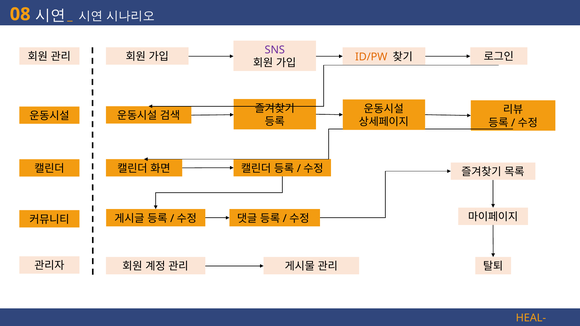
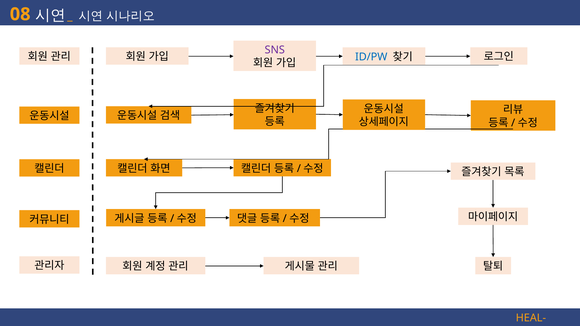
ID/PW colour: orange -> blue
